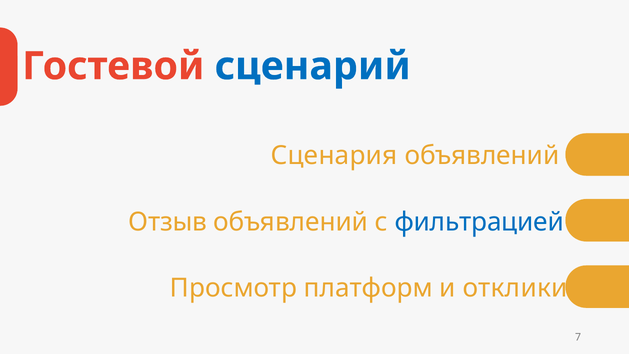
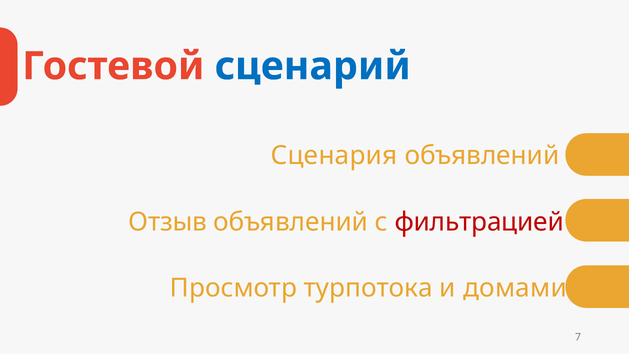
фильтрацией colour: blue -> red
платформ: платформ -> турпотока
отклики: отклики -> домами
